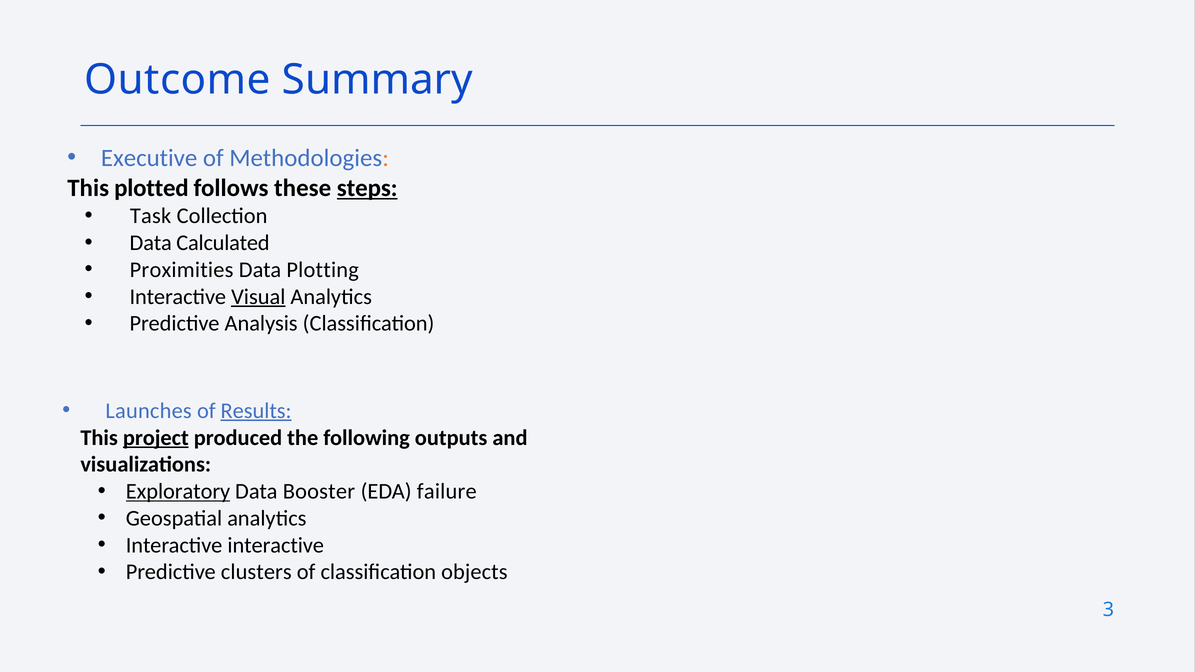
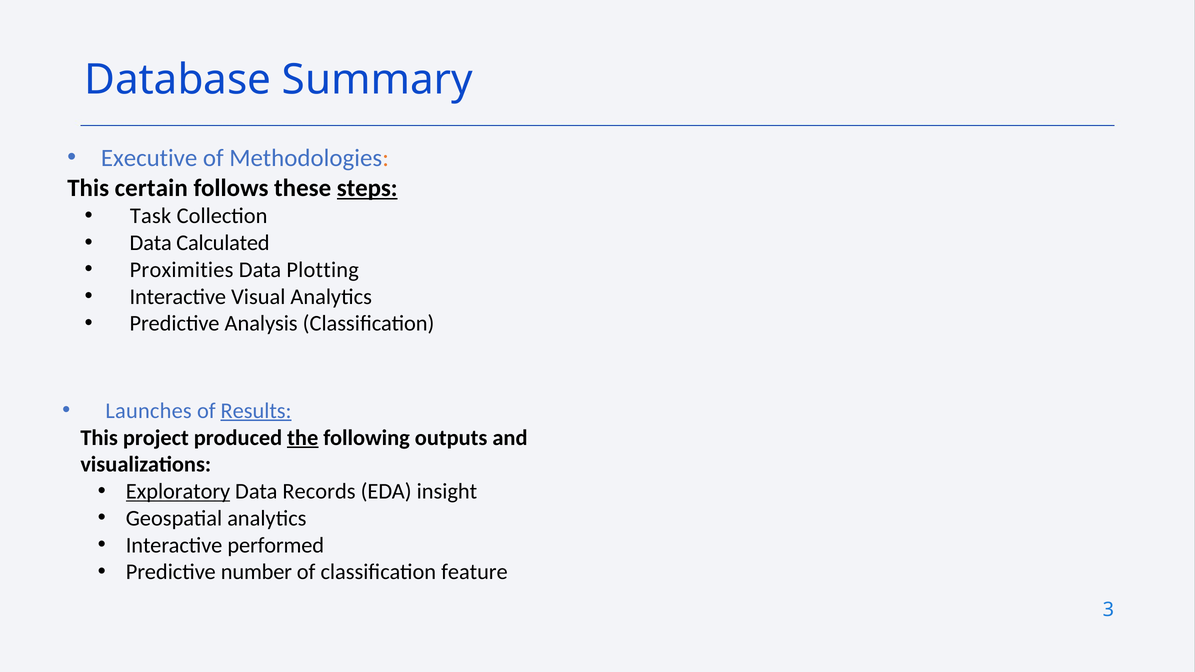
Outcome: Outcome -> Database
plotted: plotted -> certain
Visual underline: present -> none
project underline: present -> none
the underline: none -> present
Booster: Booster -> Records
failure: failure -> insight
Interactive interactive: interactive -> performed
clusters: clusters -> number
objects: objects -> feature
